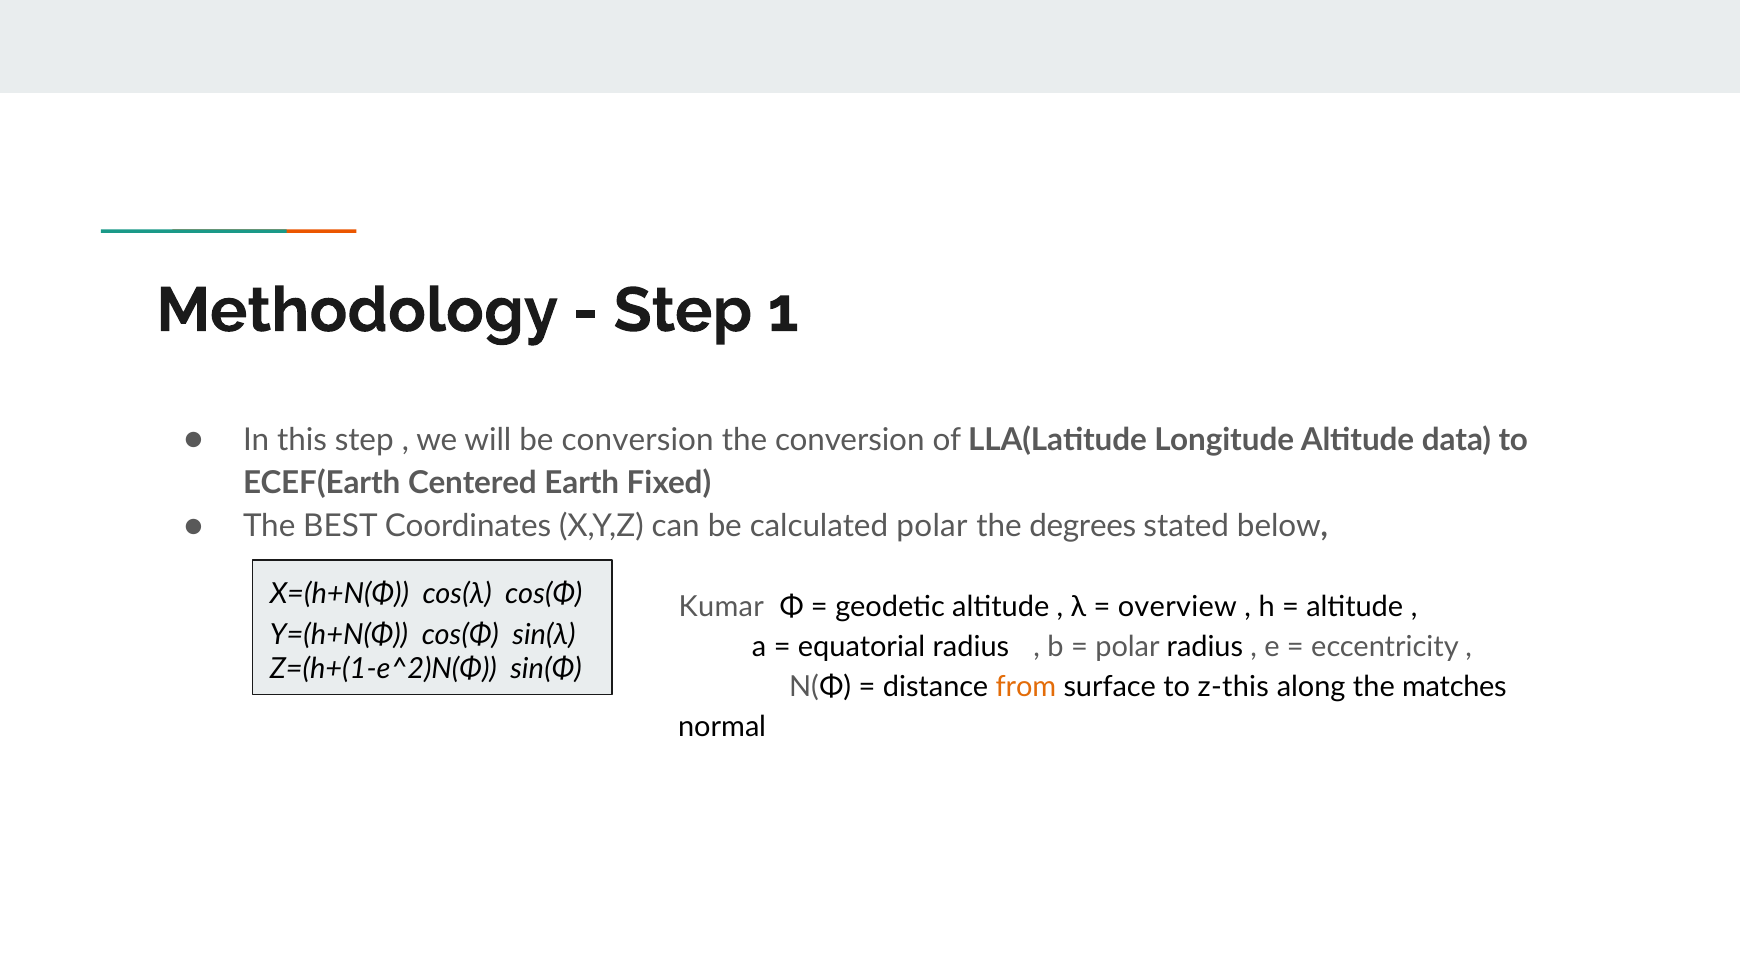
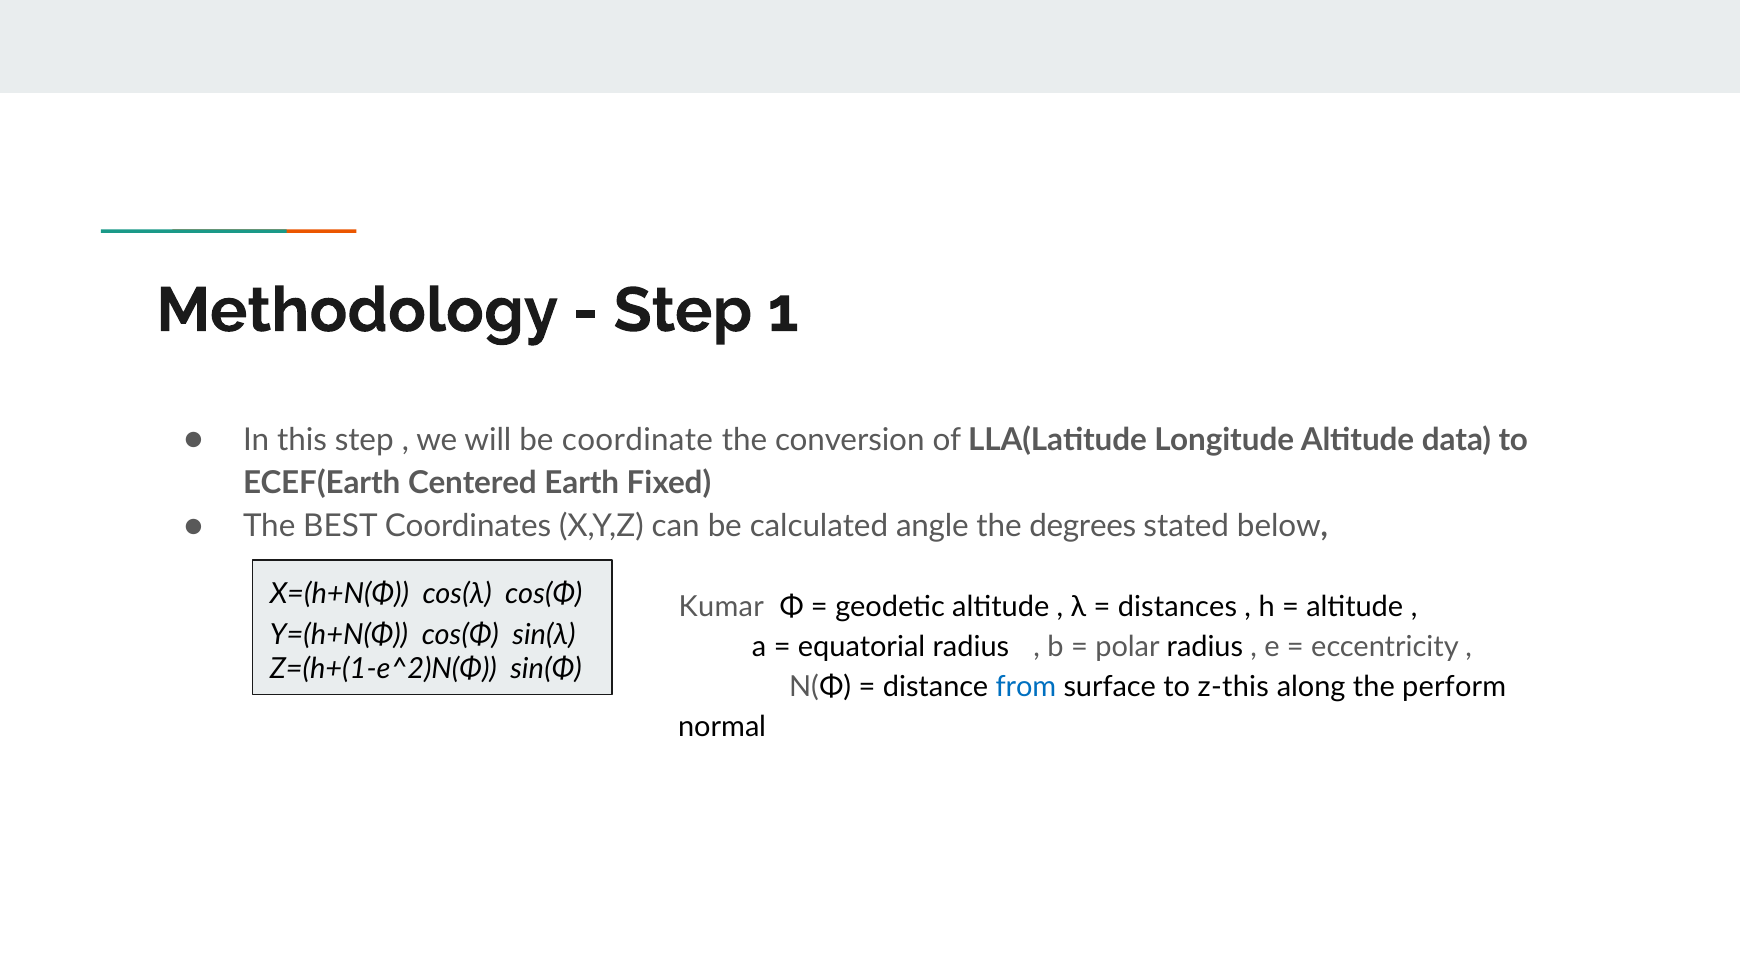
be conversion: conversion -> coordinate
calculated polar: polar -> angle
overview: overview -> distances
from colour: orange -> blue
matches: matches -> perform
